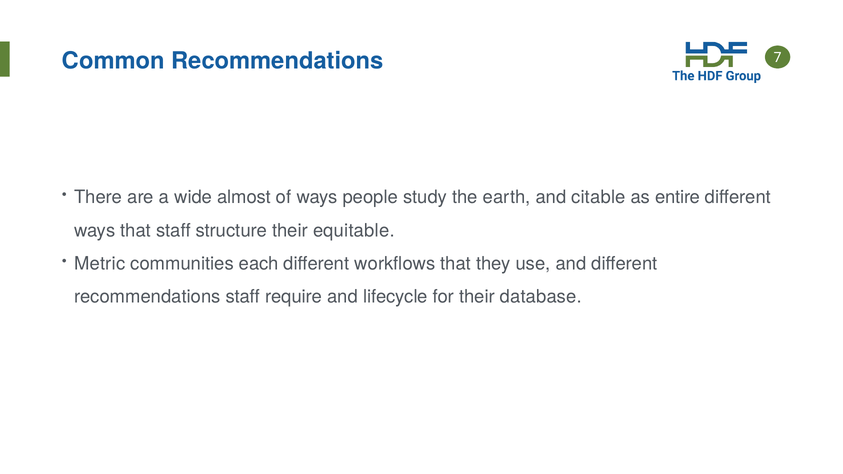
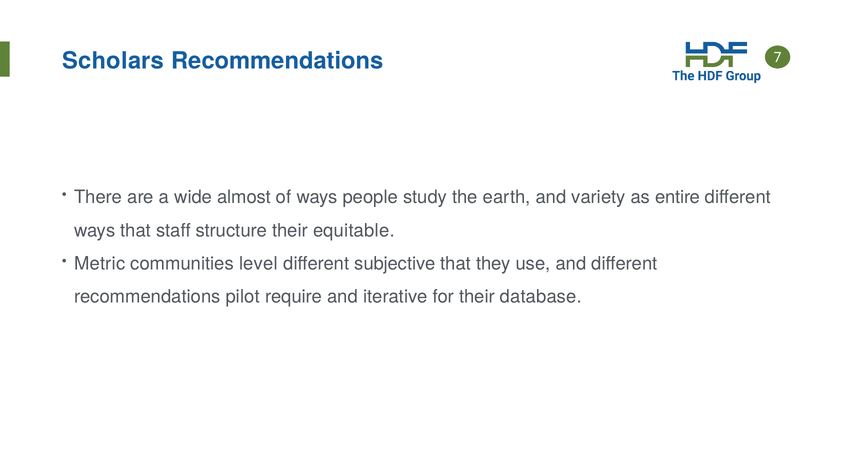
Common: Common -> Scholars
citable: citable -> variety
each: each -> level
workflows: workflows -> subjective
recommendations staff: staff -> pilot
lifecycle: lifecycle -> iterative
